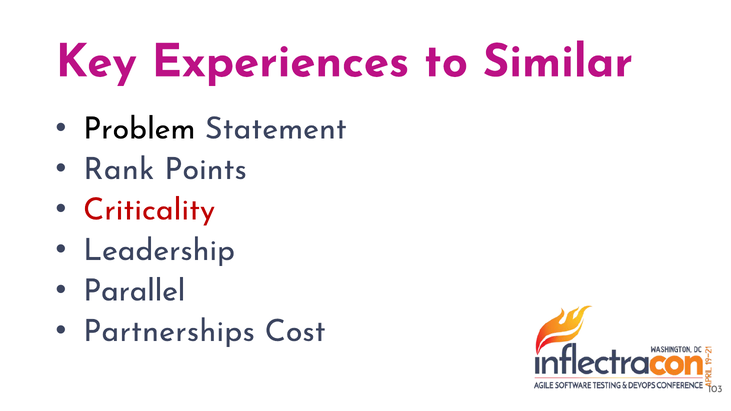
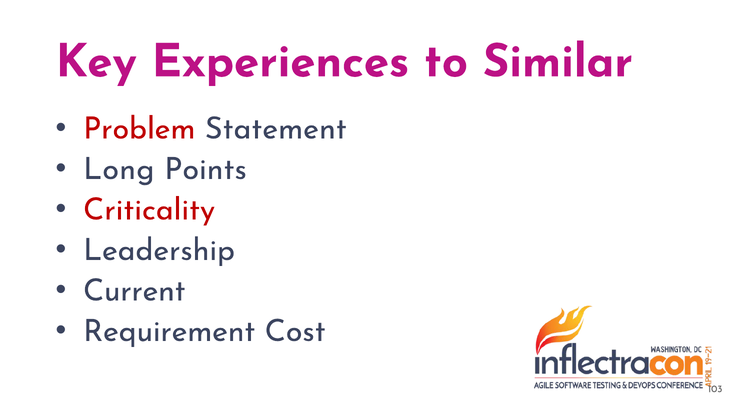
Problem colour: black -> red
Rank: Rank -> Long
Parallel: Parallel -> Current
Partnerships: Partnerships -> Requirement
